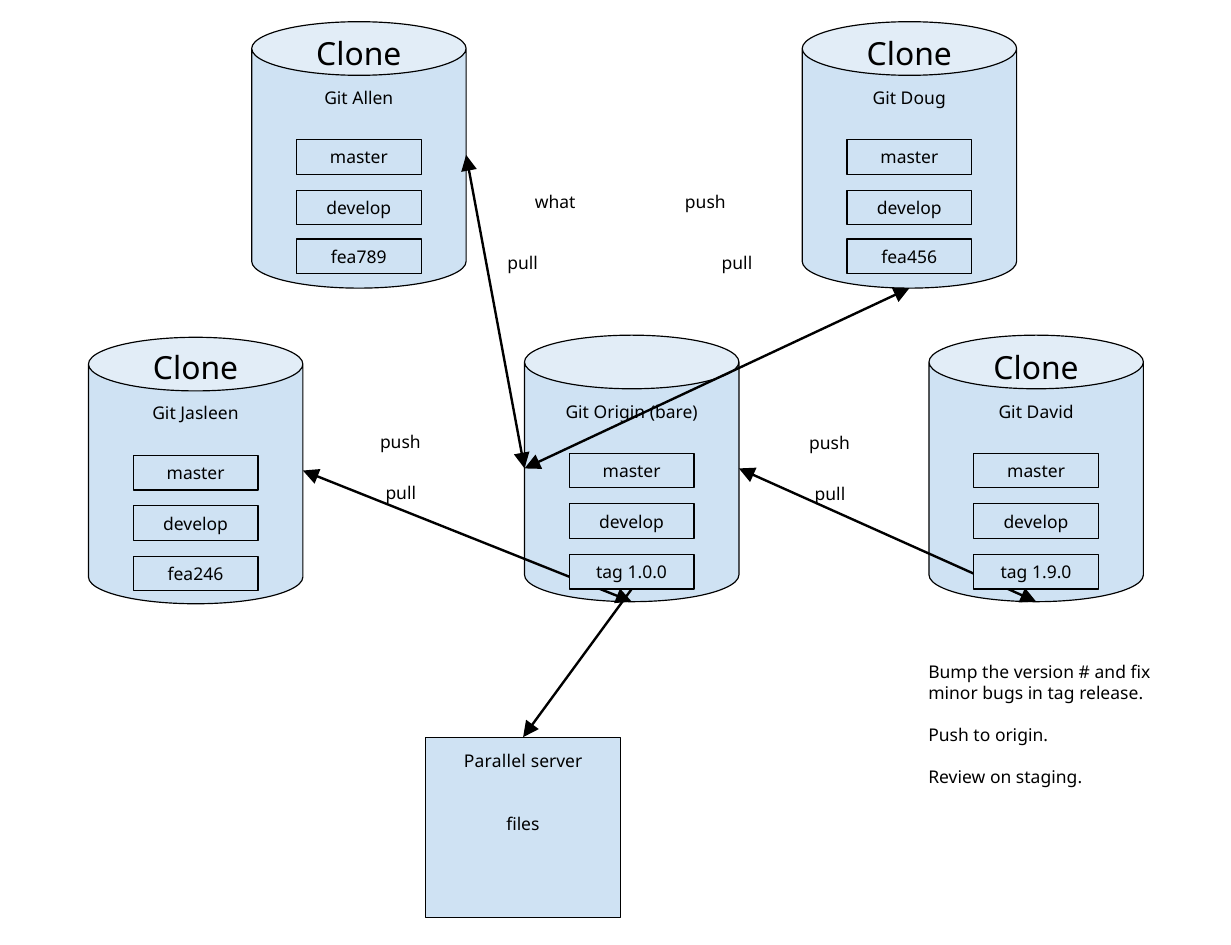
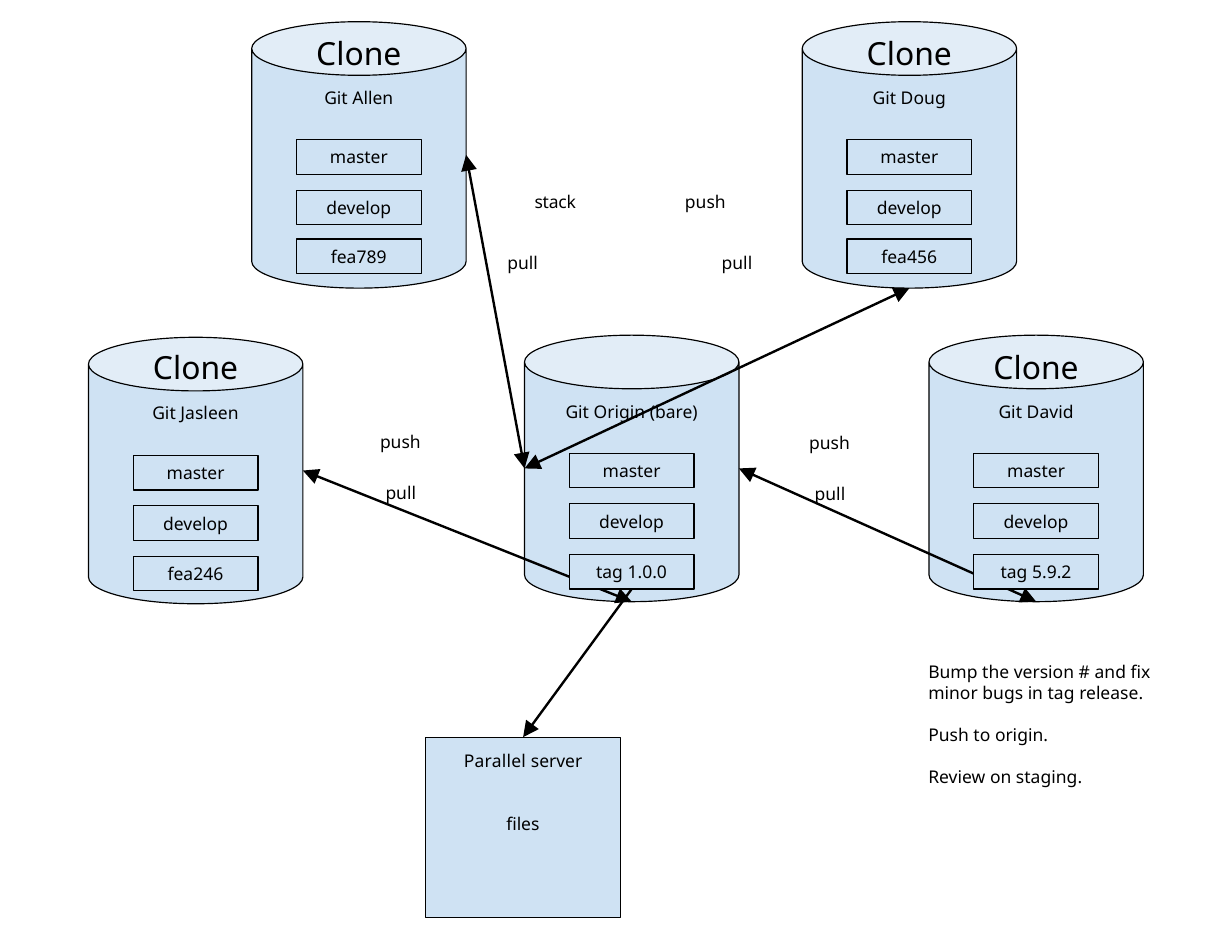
what: what -> stack
1.9.0: 1.9.0 -> 5.9.2
